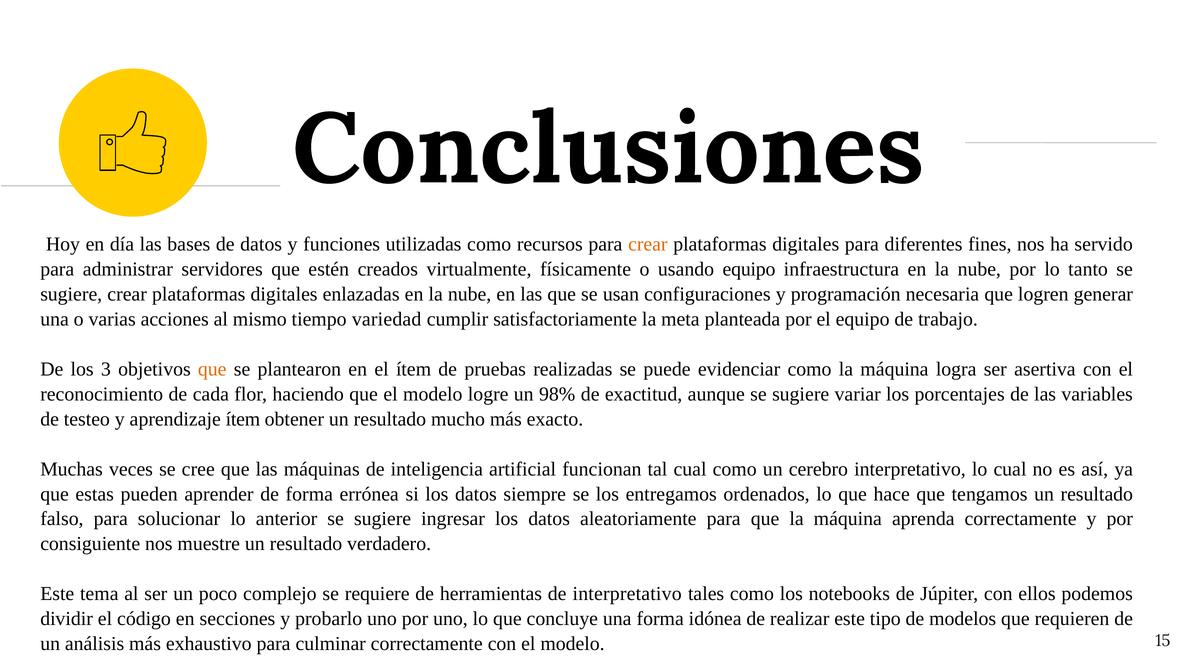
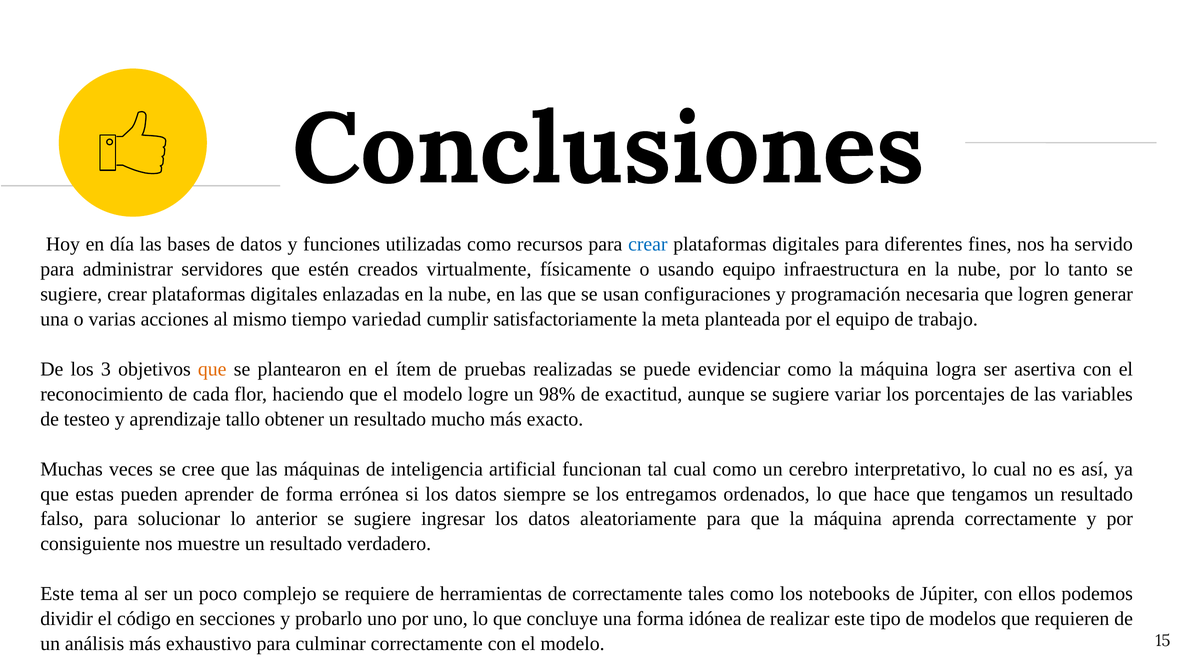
crear at (648, 244) colour: orange -> blue
aprendizaje ítem: ítem -> tallo
de interpretativo: interpretativo -> correctamente
